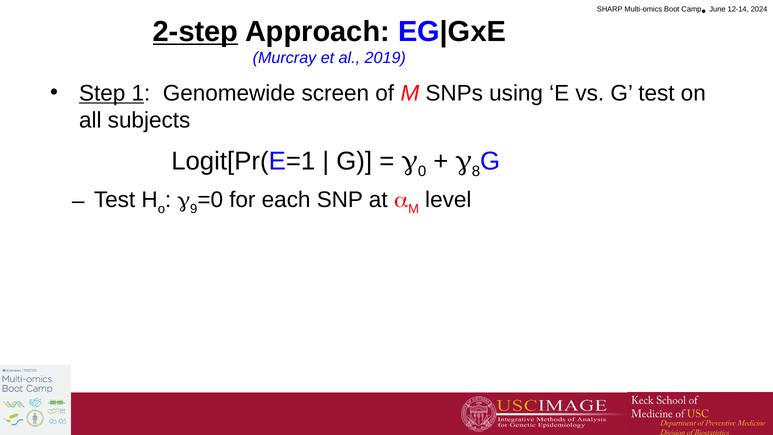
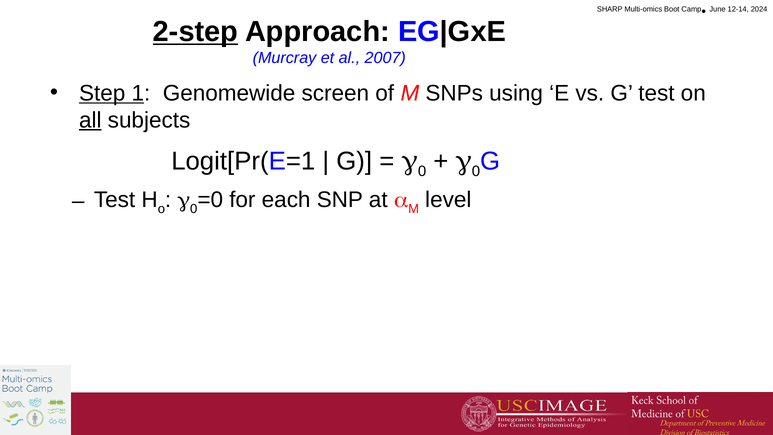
2019: 2019 -> 2007
all underline: none -> present
8 at (476, 171): 8 -> 0
9 at (194, 209): 9 -> 0
